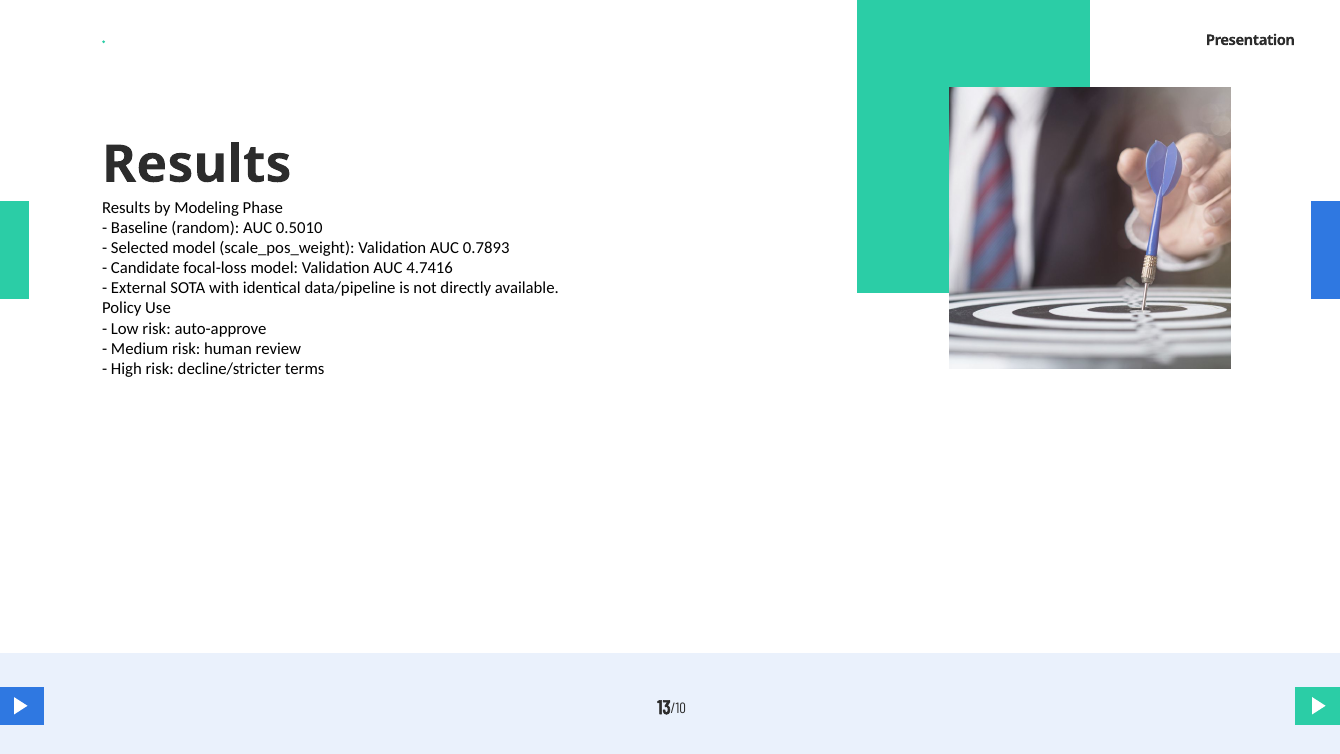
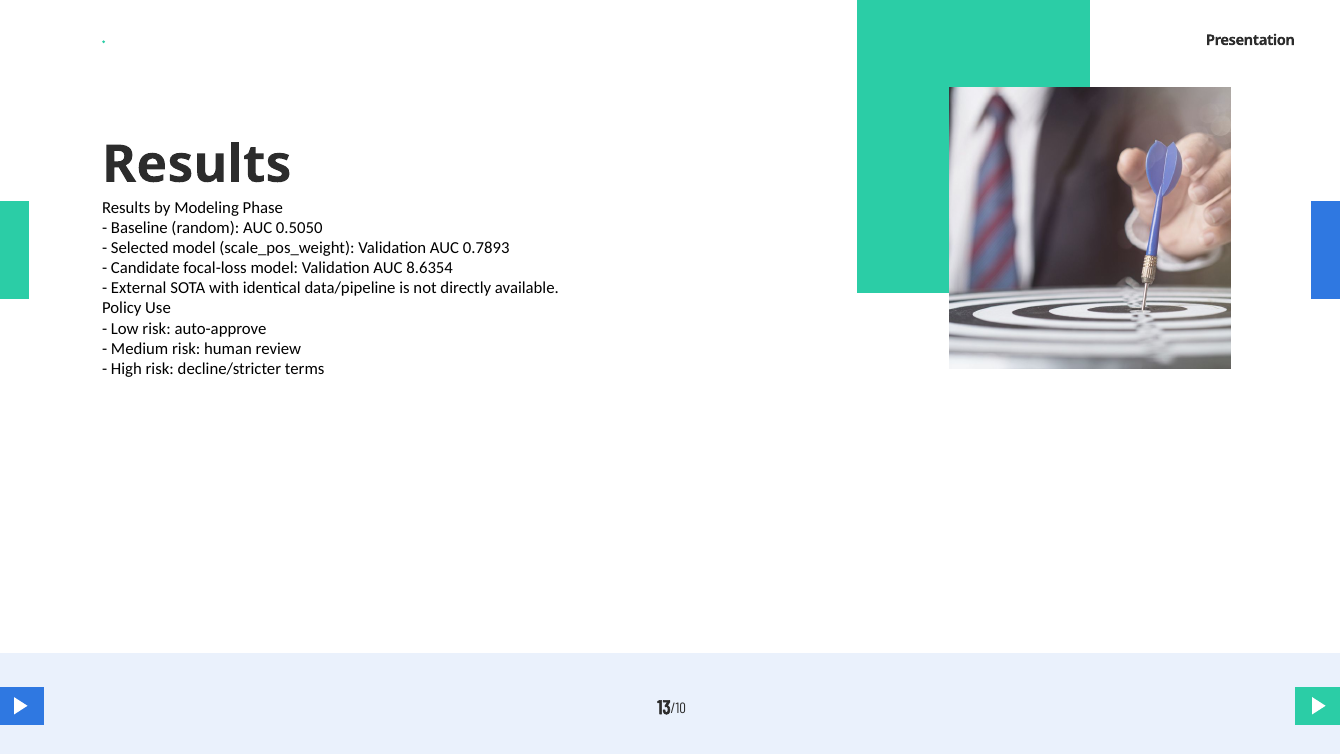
0.5010: 0.5010 -> 0.5050
4.7416: 4.7416 -> 8.6354
